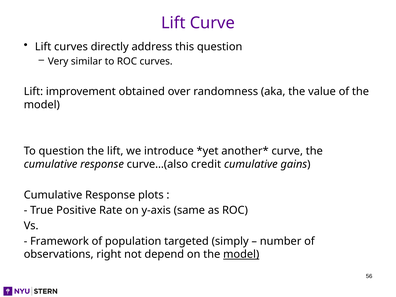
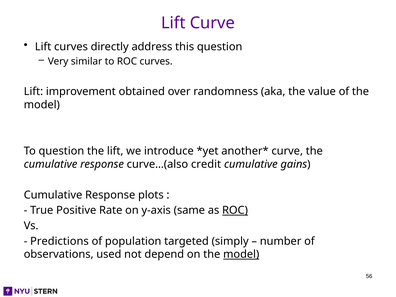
ROC at (235, 210) underline: none -> present
Framework: Framework -> Predictions
right: right -> used
